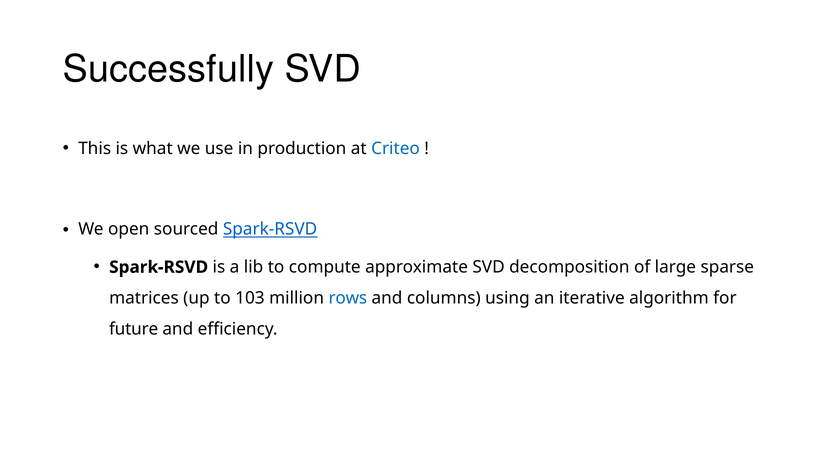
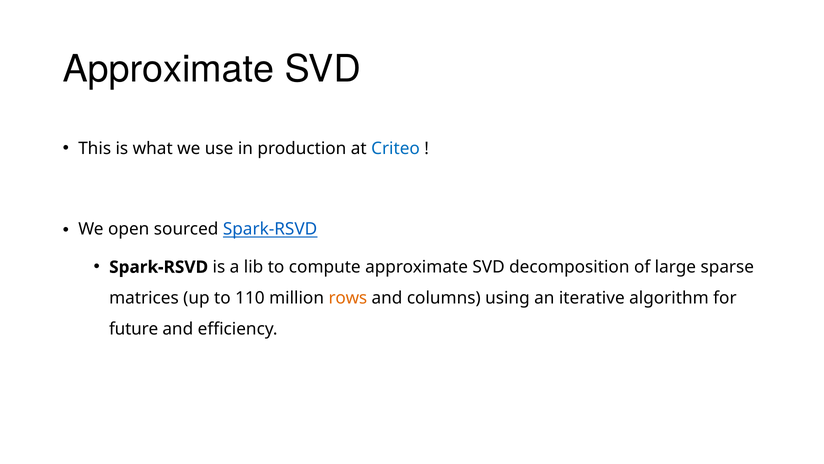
Successfully at (168, 69): Successfully -> Approximate
103: 103 -> 110
rows colour: blue -> orange
